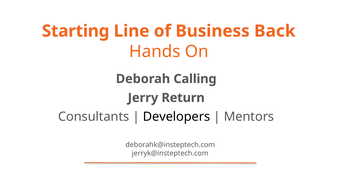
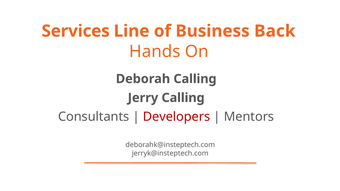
Starting: Starting -> Services
Jerry Return: Return -> Calling
Developers colour: black -> red
